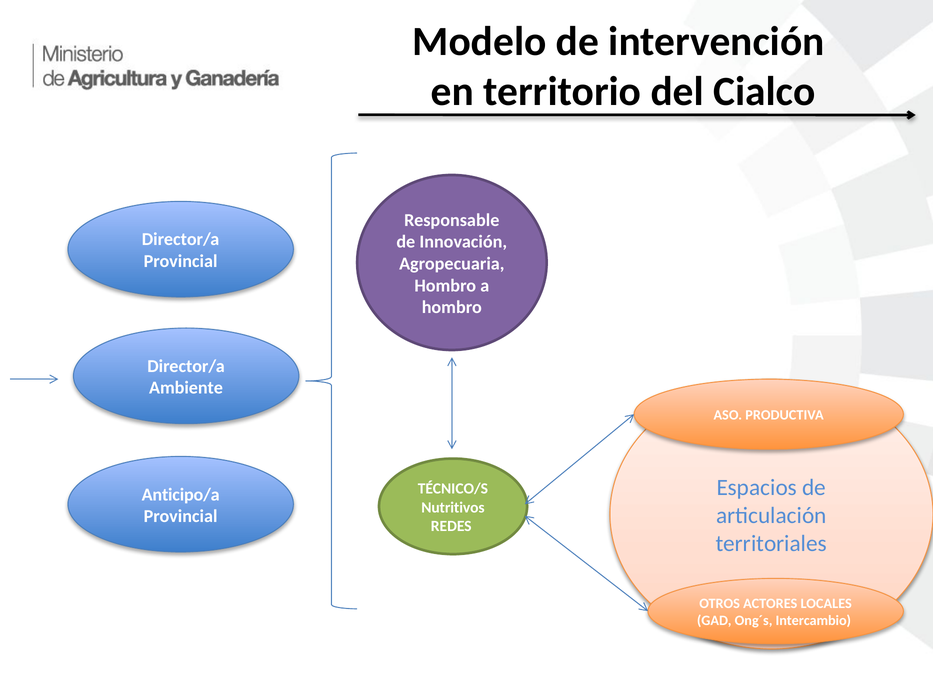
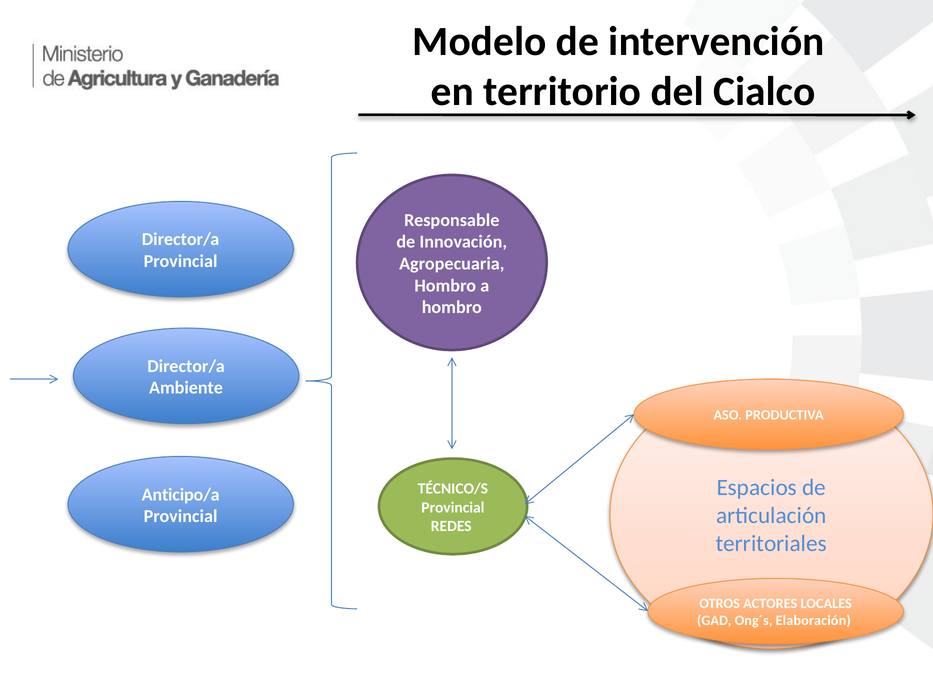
Nutritivos at (453, 507): Nutritivos -> Provincial
Intercambio: Intercambio -> Elaboración
